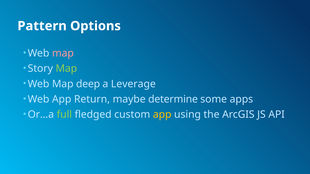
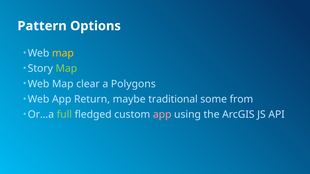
map at (63, 53) colour: pink -> yellow
deep: deep -> clear
Leverage: Leverage -> Polygons
determine: determine -> traditional
apps: apps -> from
app at (162, 115) colour: yellow -> pink
